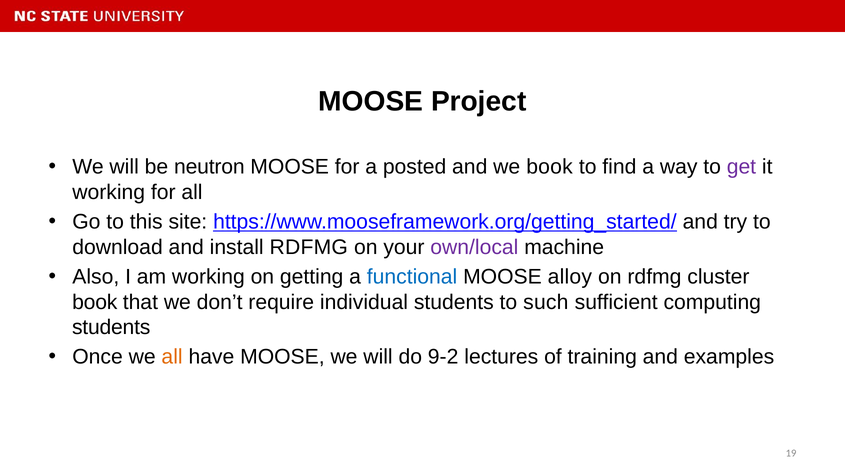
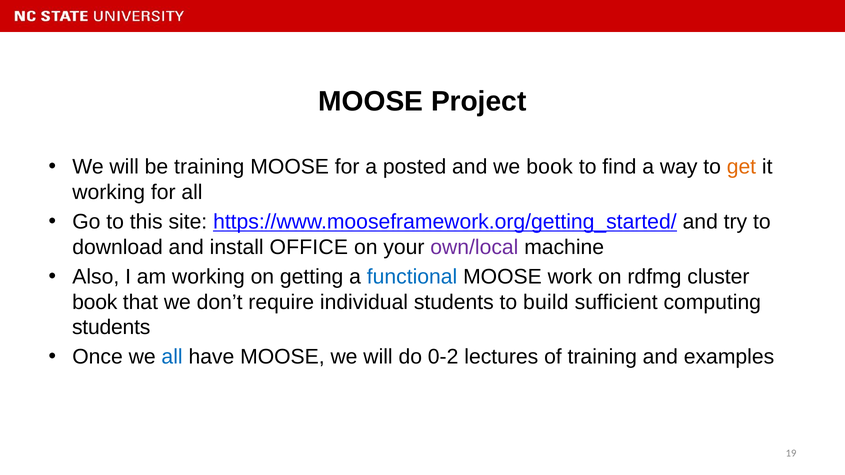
be neutron: neutron -> training
get colour: purple -> orange
install RDFMG: RDFMG -> OFFICE
alloy: alloy -> work
such: such -> build
all at (172, 357) colour: orange -> blue
9-2: 9-2 -> 0-2
